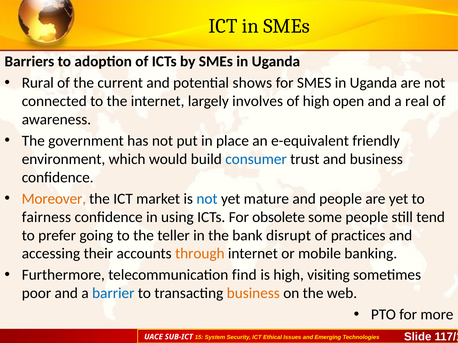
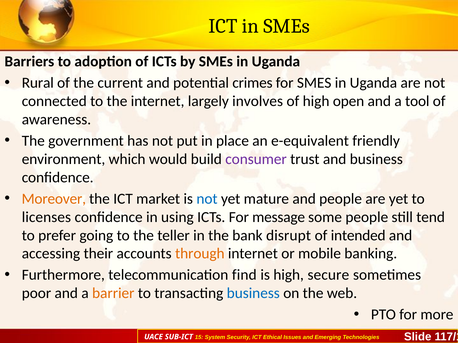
shows: shows -> crimes
real: real -> tool
consumer colour: blue -> purple
fairness: fairness -> licenses
obsolete: obsolete -> message
practices: practices -> intended
visiting: visiting -> secure
barrier colour: blue -> orange
business at (253, 294) colour: orange -> blue
